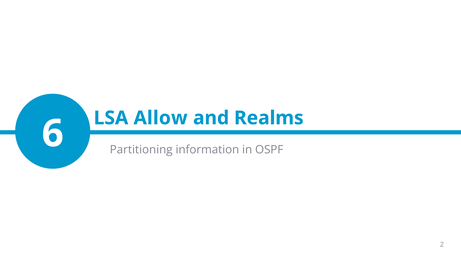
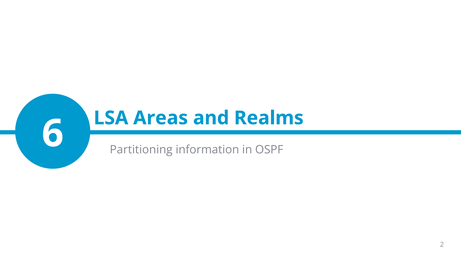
Allow: Allow -> Areas
